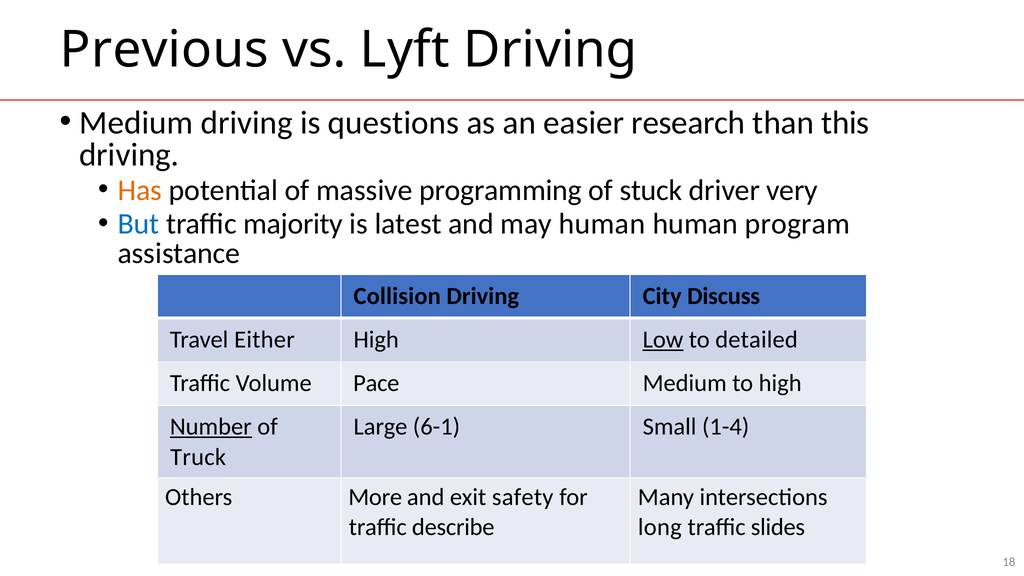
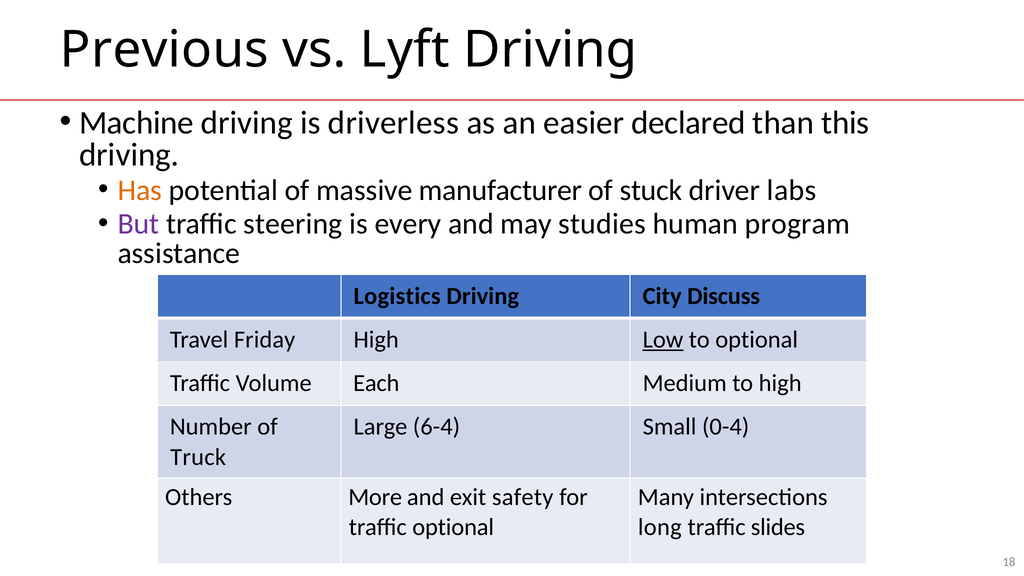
Medium at (136, 123): Medium -> Machine
questions: questions -> driverless
research: research -> declared
programming: programming -> manufacturer
very: very -> labs
But colour: blue -> purple
majority: majority -> steering
latest: latest -> every
may human: human -> studies
Collision: Collision -> Logistics
Either: Either -> Friday
to detailed: detailed -> optional
Pace: Pace -> Each
Number underline: present -> none
6-1: 6-1 -> 6-4
1-4: 1-4 -> 0-4
traffic describe: describe -> optional
